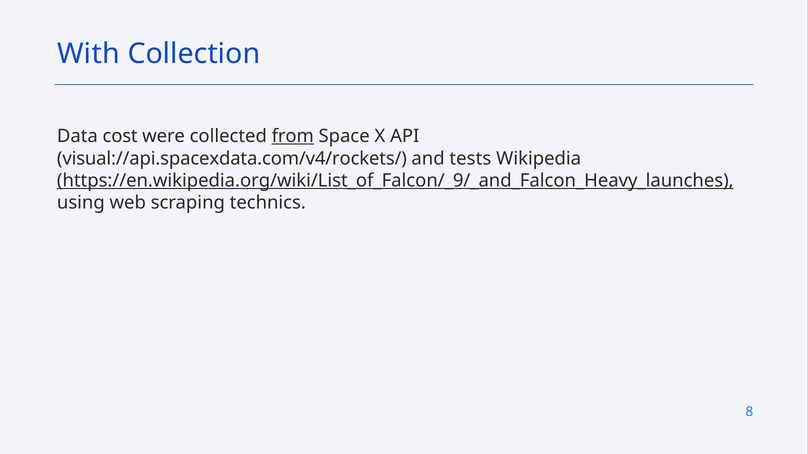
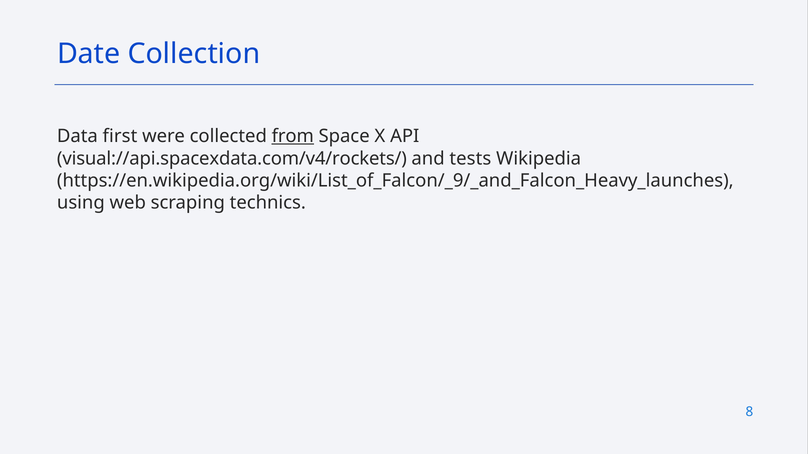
With: With -> Date
cost: cost -> first
https://en.wikipedia.org/wiki/List_of_Falcon/_9/_and_Falcon_Heavy_launches underline: present -> none
